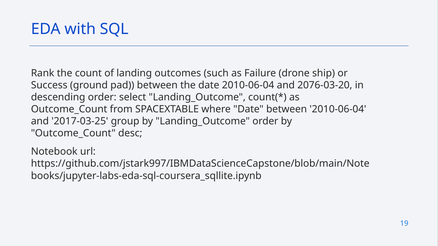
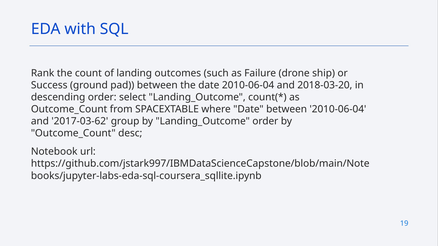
2076-03-20: 2076-03-20 -> 2018-03-20
2017-03-25: 2017-03-25 -> 2017-03-62
